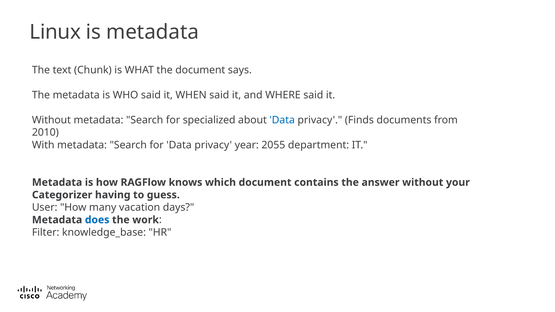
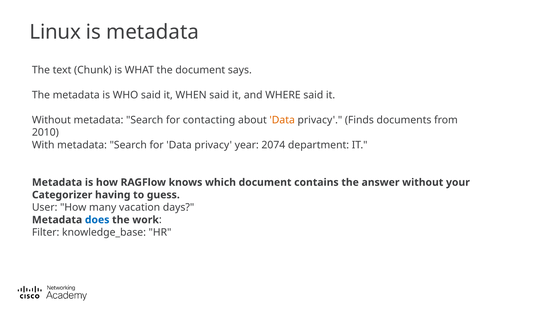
specialized: specialized -> contacting
Data at (282, 120) colour: blue -> orange
2055: 2055 -> 2074
